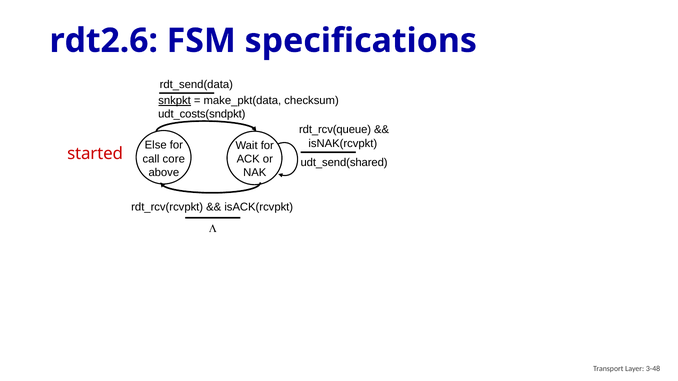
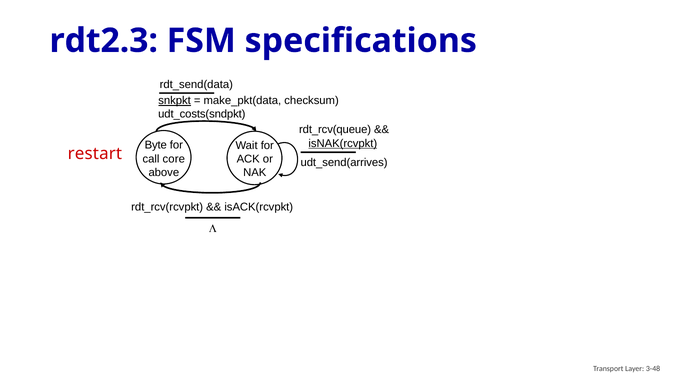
rdt2.6: rdt2.6 -> rdt2.3
isNAK(rcvpkt underline: none -> present
Else: Else -> Byte
started: started -> restart
udt_send(shared: udt_send(shared -> udt_send(arrives
